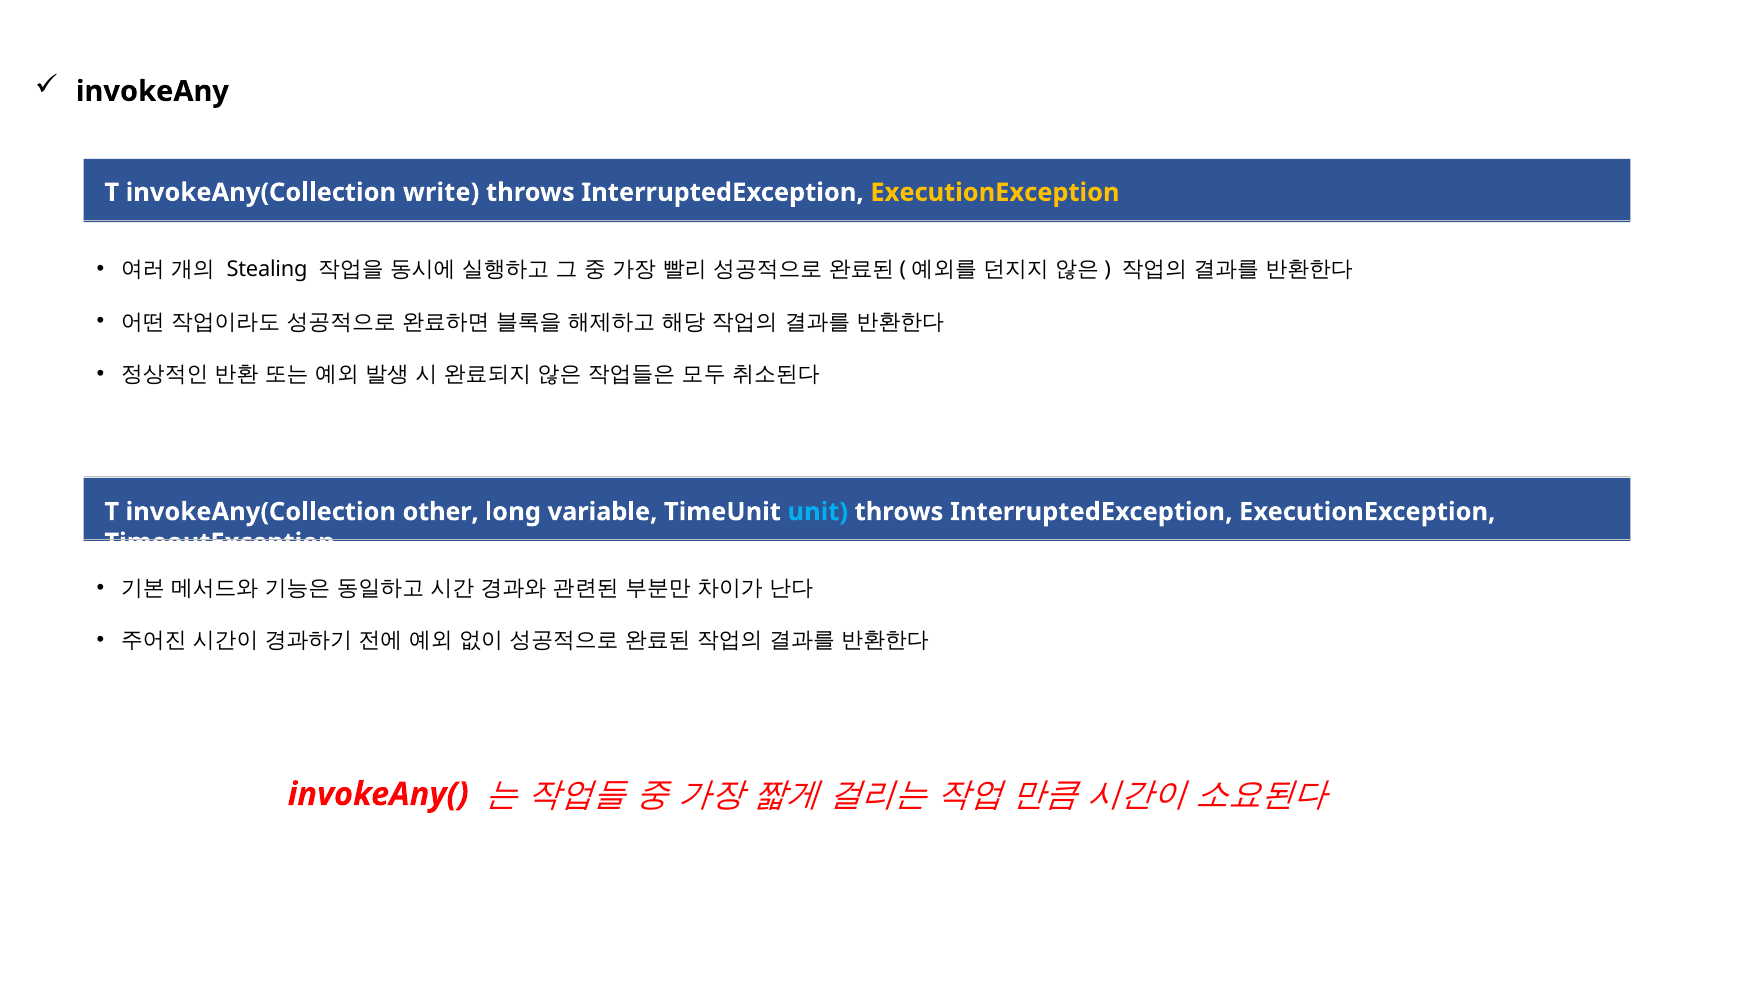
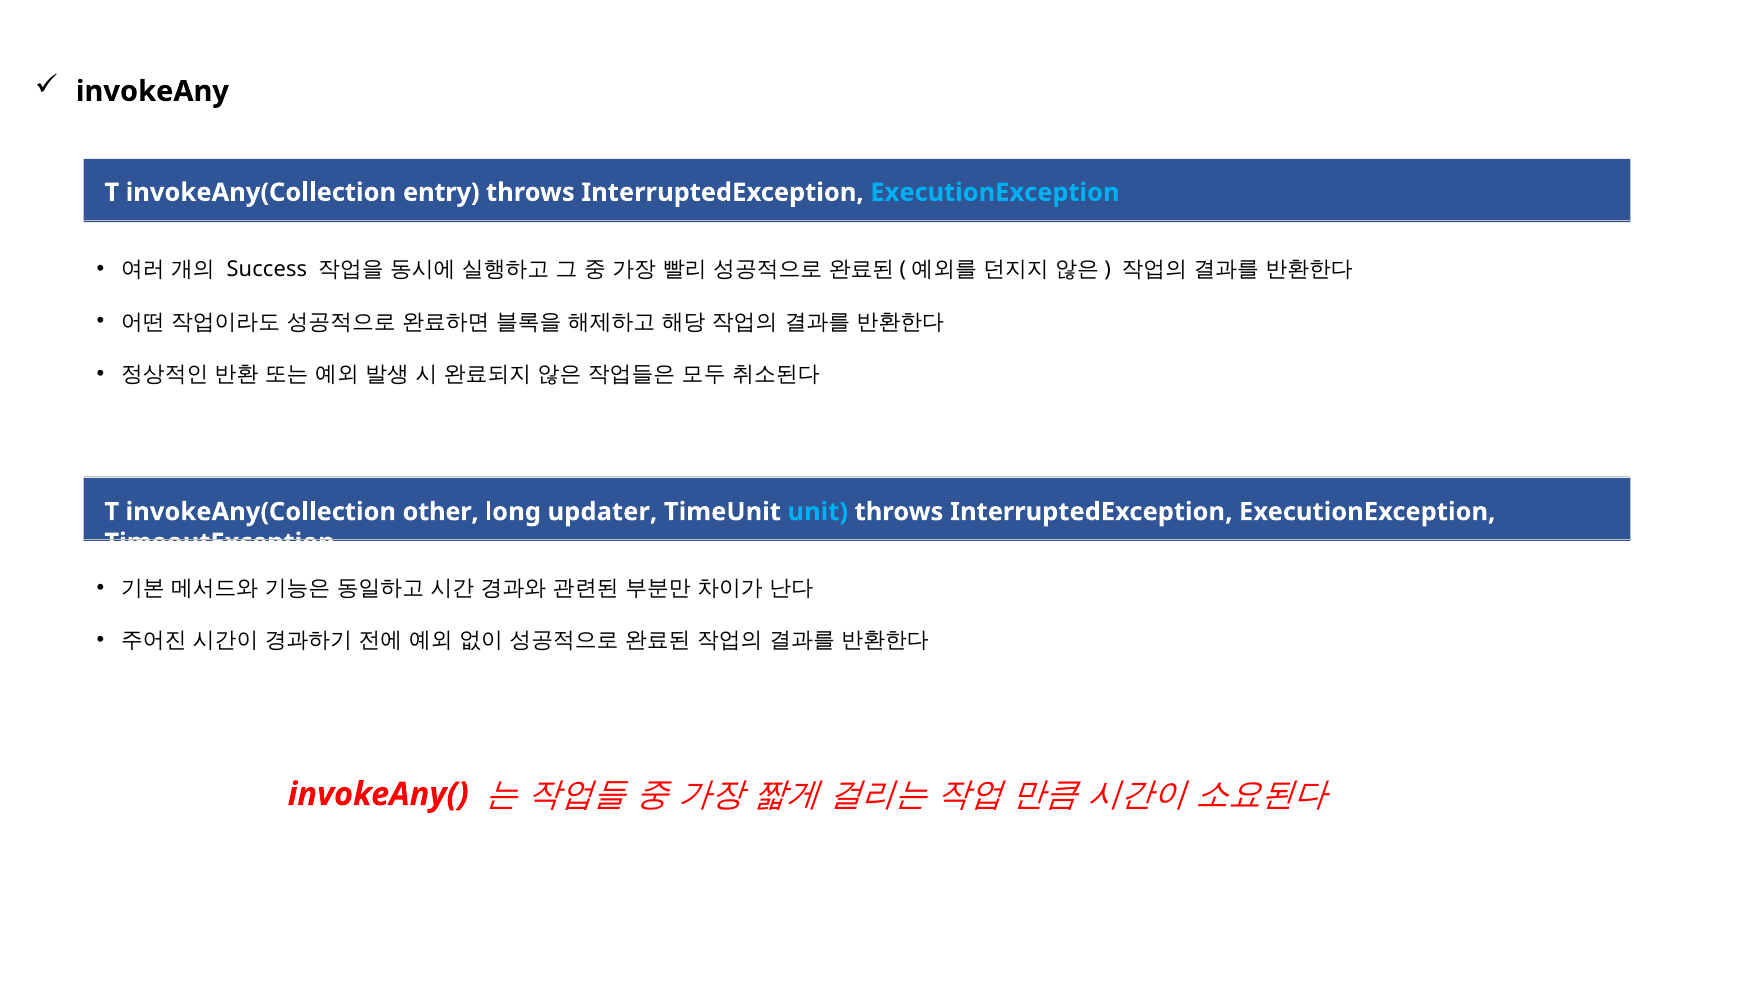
write: write -> entry
ExecutionException at (995, 192) colour: yellow -> light blue
Stealing: Stealing -> Success
variable: variable -> updater
